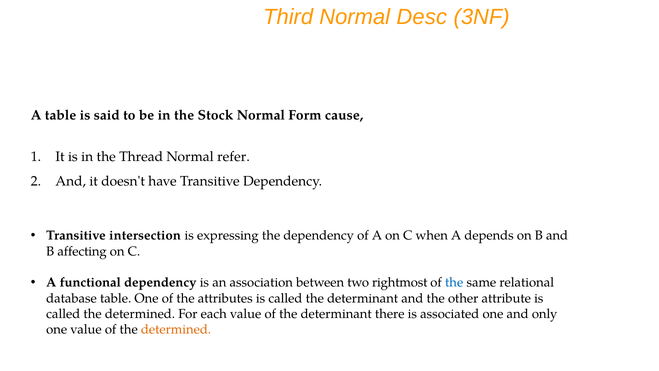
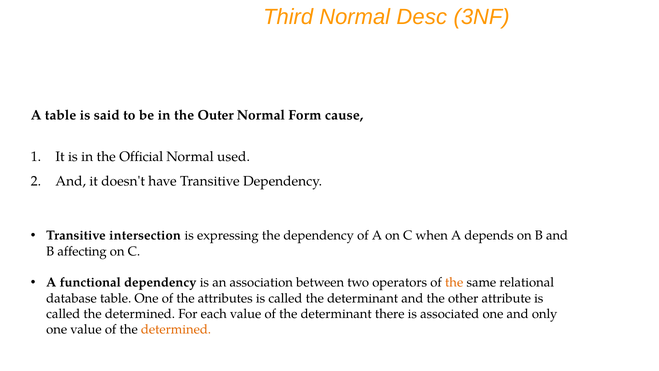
Stock: Stock -> Outer
Thread: Thread -> Official
refer: refer -> used
rightmost: rightmost -> operators
the at (454, 282) colour: blue -> orange
